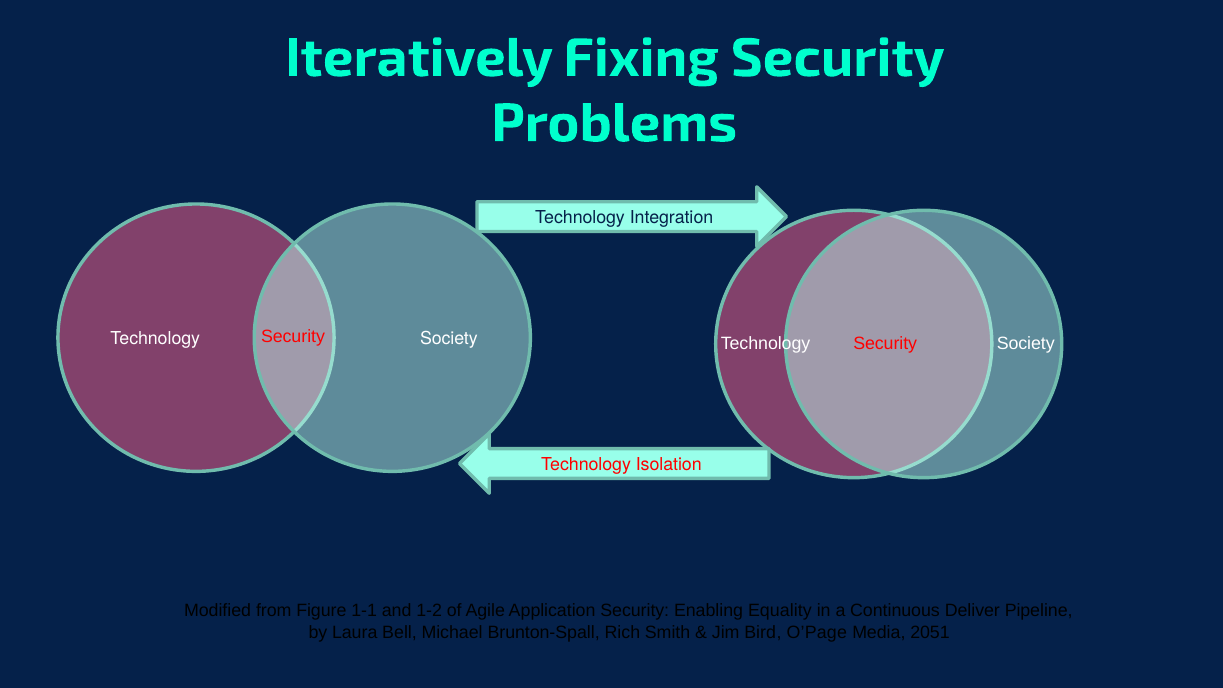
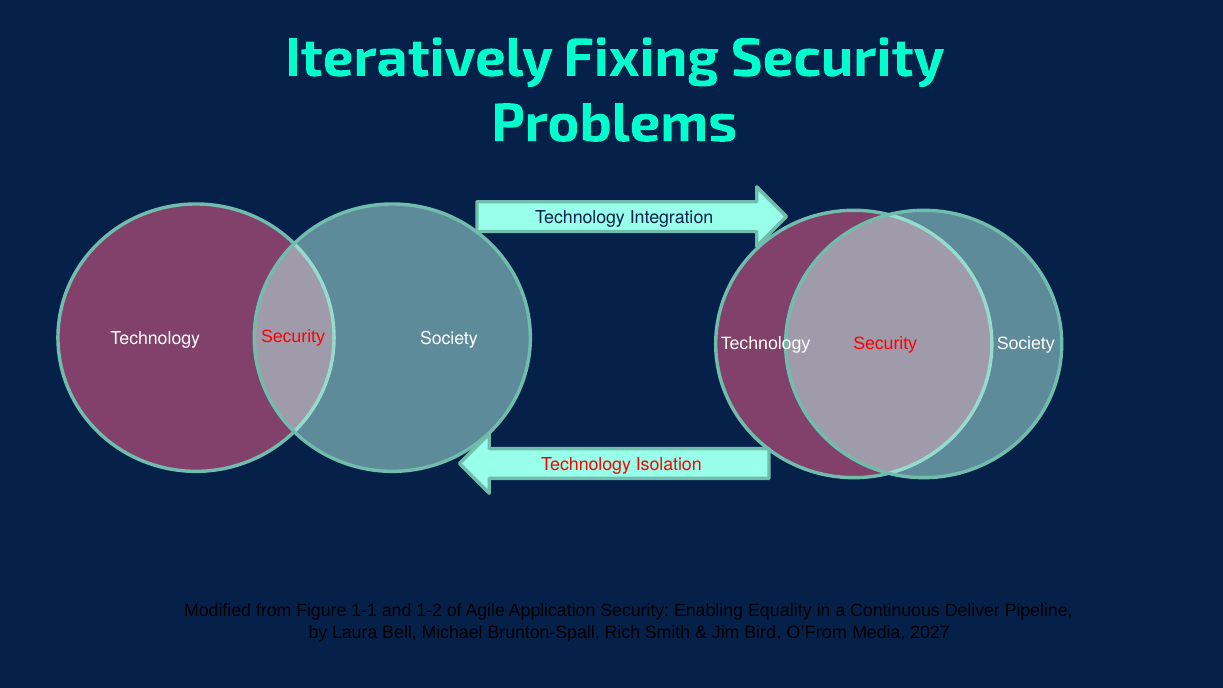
O’Page: O’Page -> O’From
2051: 2051 -> 2027
